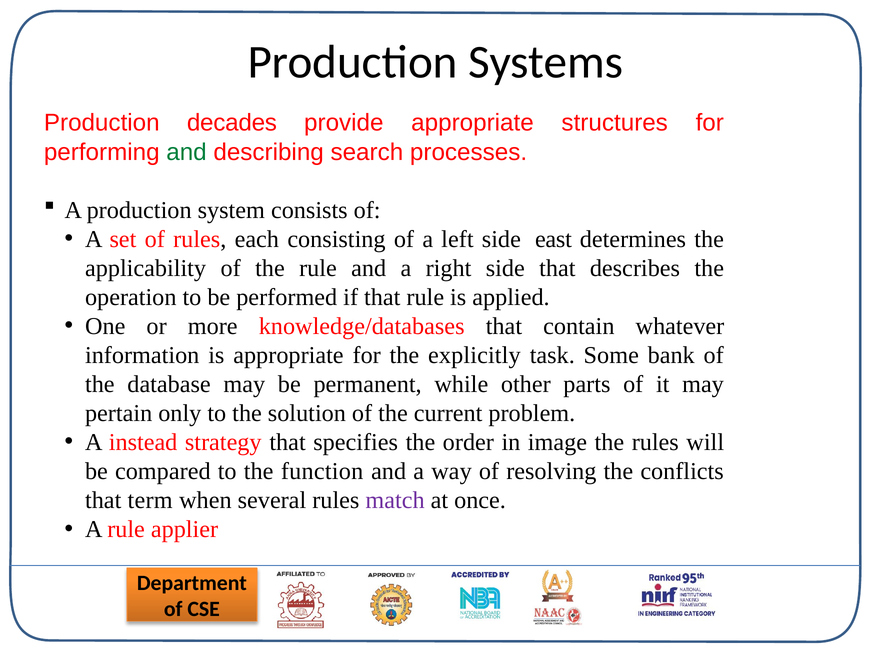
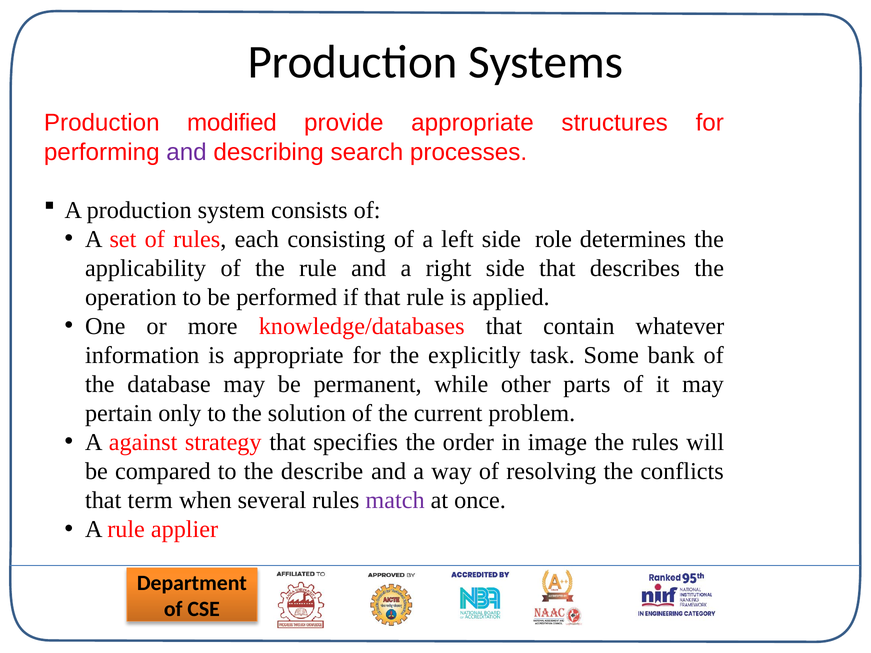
decades: decades -> modified
and at (187, 152) colour: green -> purple
east: east -> role
instead: instead -> against
function: function -> describe
